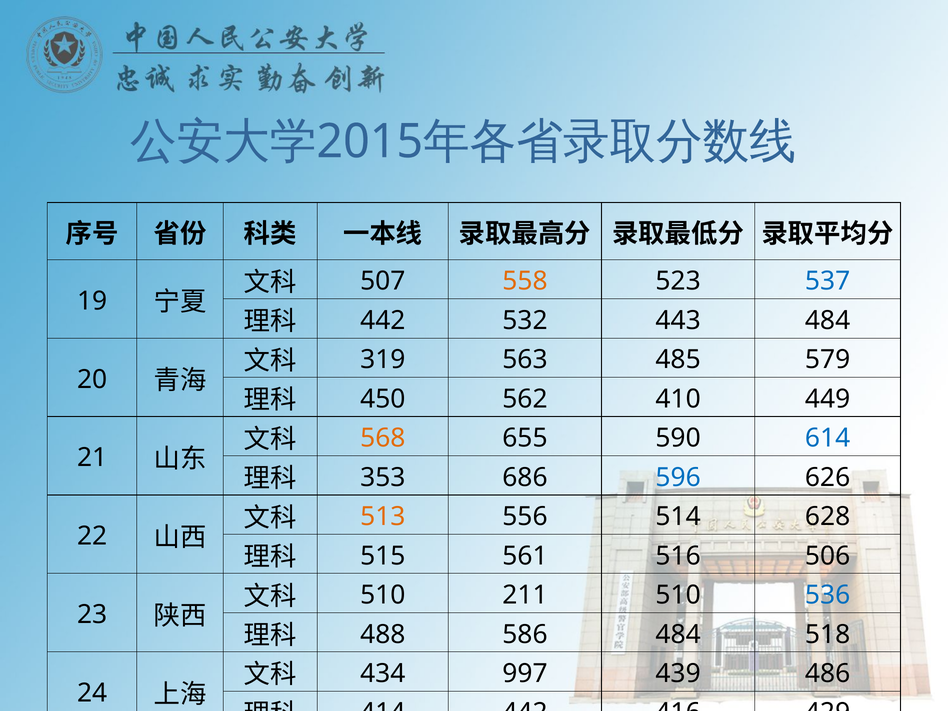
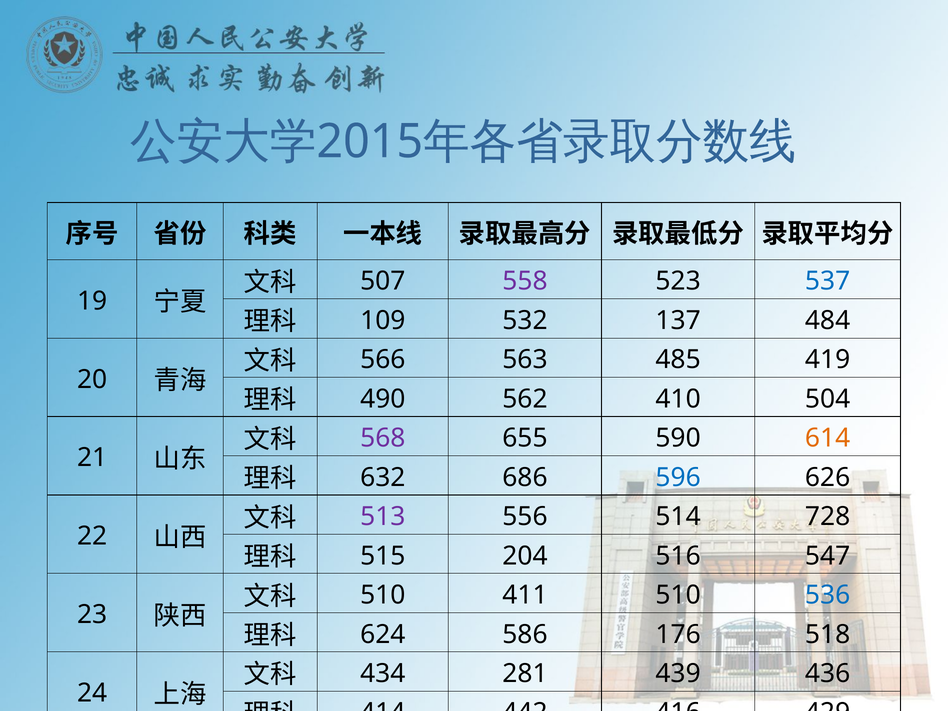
558 colour: orange -> purple
442 at (383, 321): 442 -> 109
443: 443 -> 137
319: 319 -> 566
579: 579 -> 419
450: 450 -> 490
449: 449 -> 504
568 colour: orange -> purple
614 colour: blue -> orange
353: 353 -> 632
513 colour: orange -> purple
628: 628 -> 728
561: 561 -> 204
506: 506 -> 547
211: 211 -> 411
488: 488 -> 624
586 484: 484 -> 176
997: 997 -> 281
486: 486 -> 436
